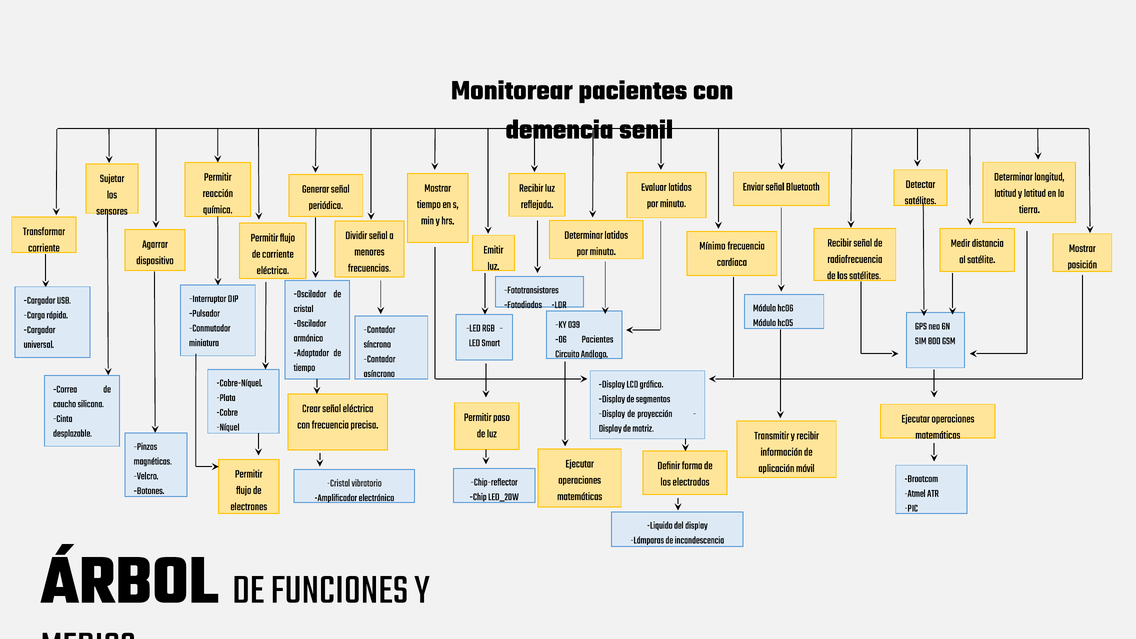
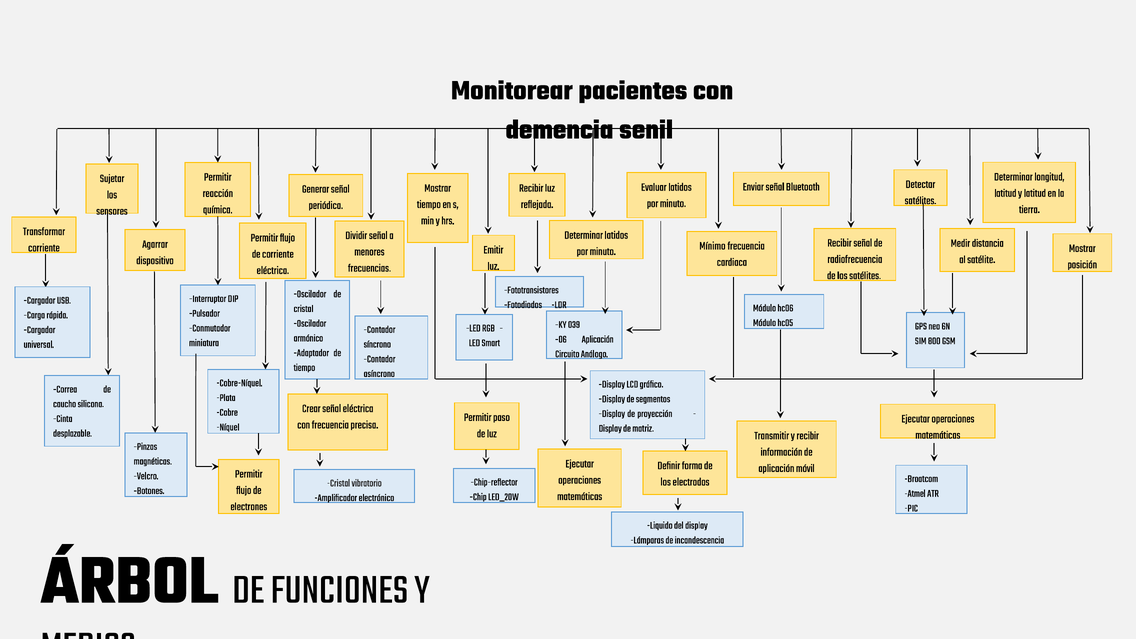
-06 Pacientes: Pacientes -> Aplicación
